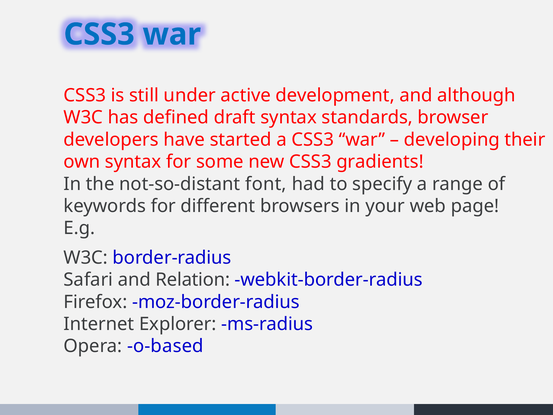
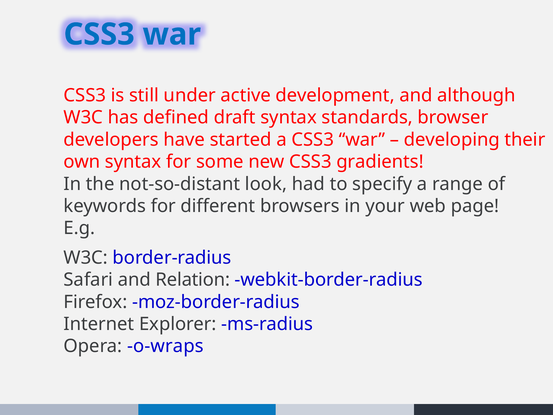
font: font -> look
o-based: o-based -> o-wraps
